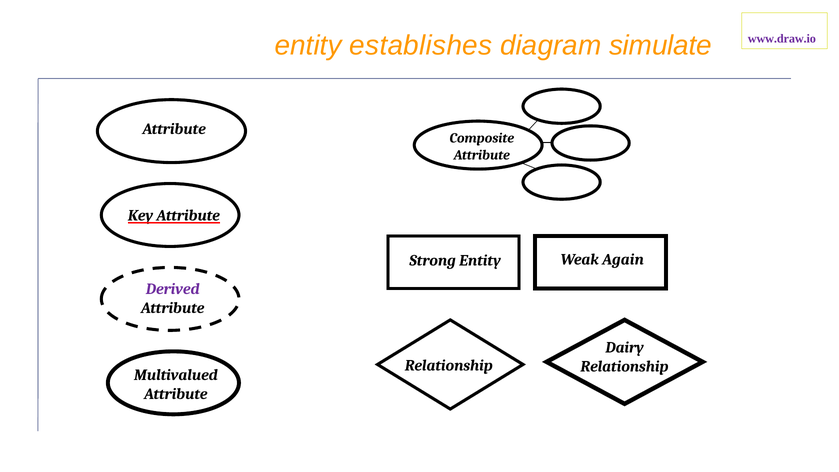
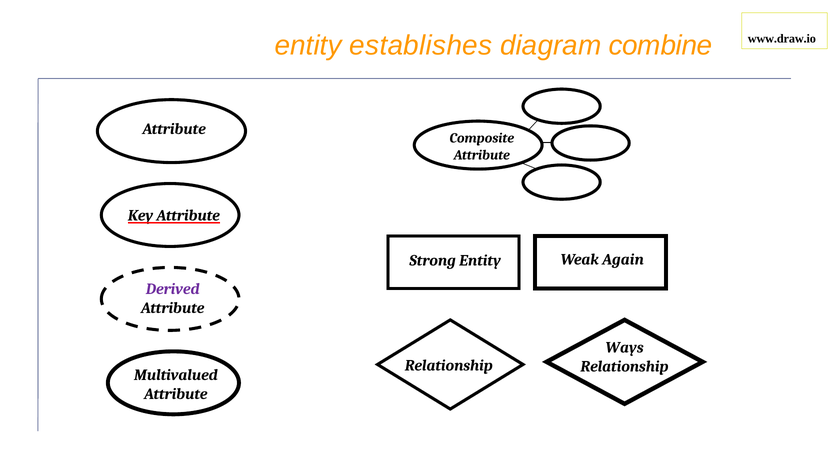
simulate: simulate -> combine
www.draw.io colour: purple -> black
Dairy: Dairy -> Ways
